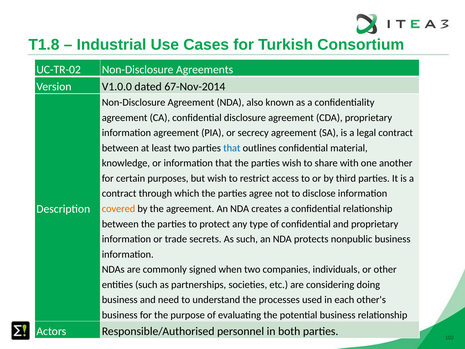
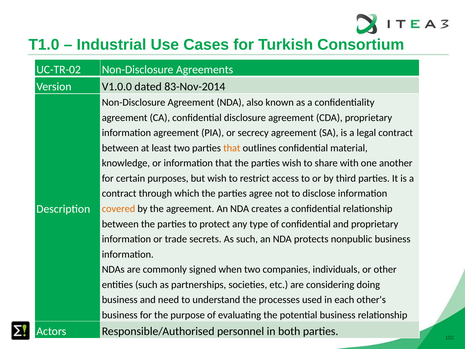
T1.8: T1.8 -> T1.0
67-Nov-2014: 67-Nov-2014 -> 83-Nov-2014
that at (232, 148) colour: blue -> orange
